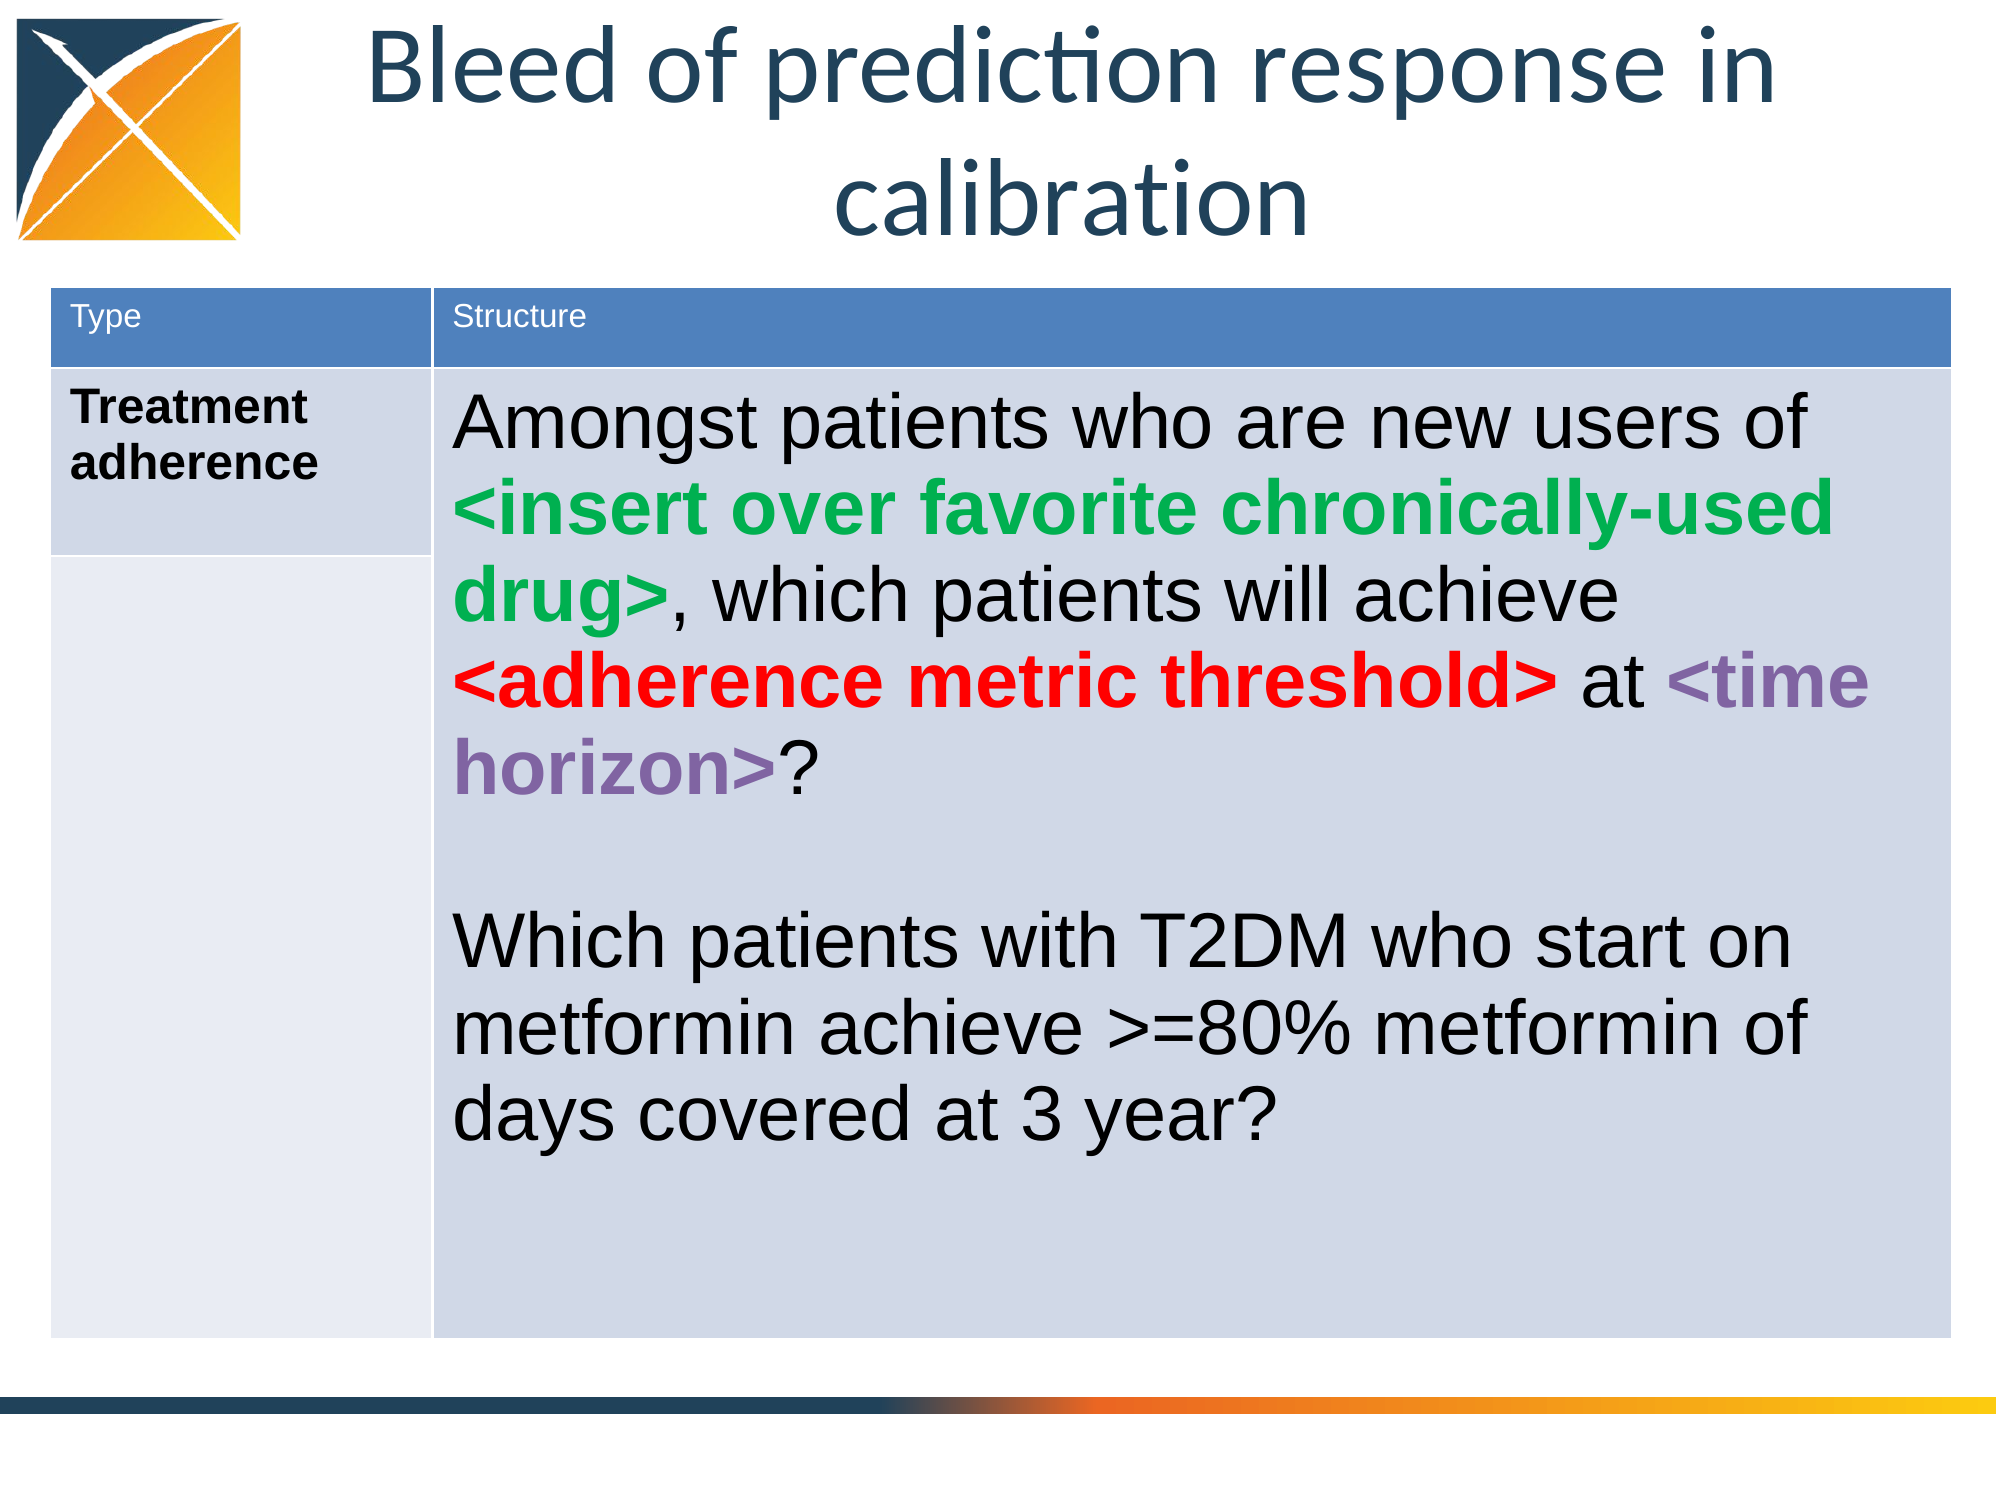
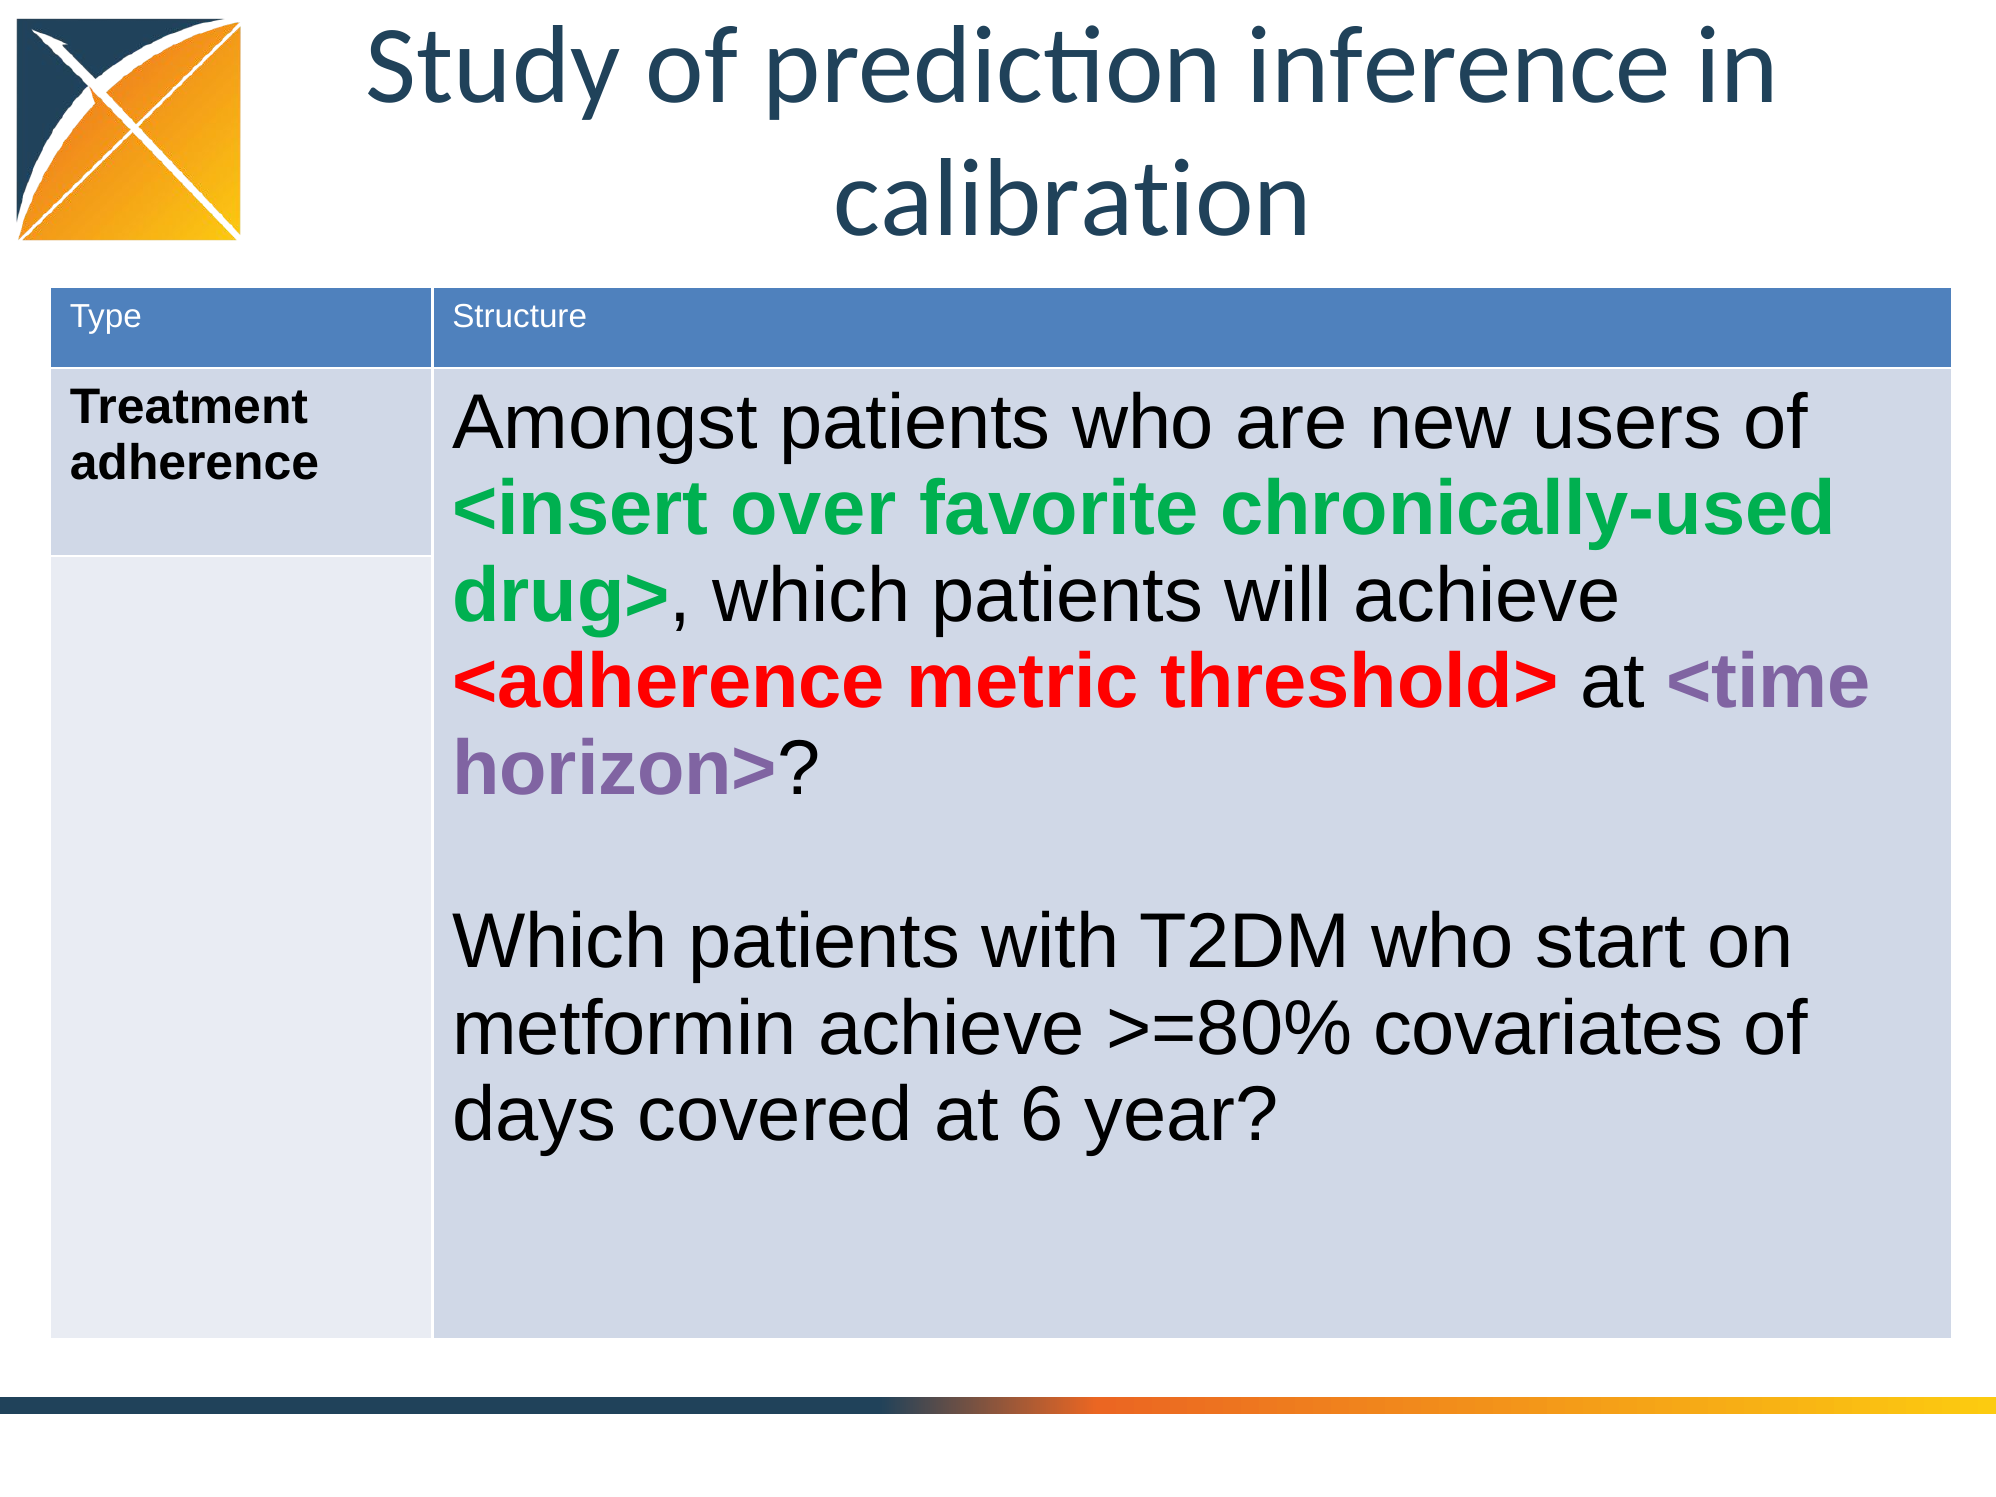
Bleed at (493, 66): Bleed -> Study
prediction response: response -> inference
metformin at (1548, 1028): metformin -> covariates
3 at (1042, 1115): 3 -> 6
